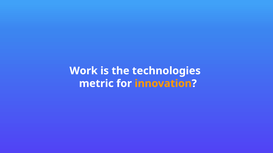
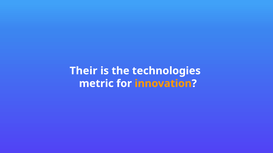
Work: Work -> Their
